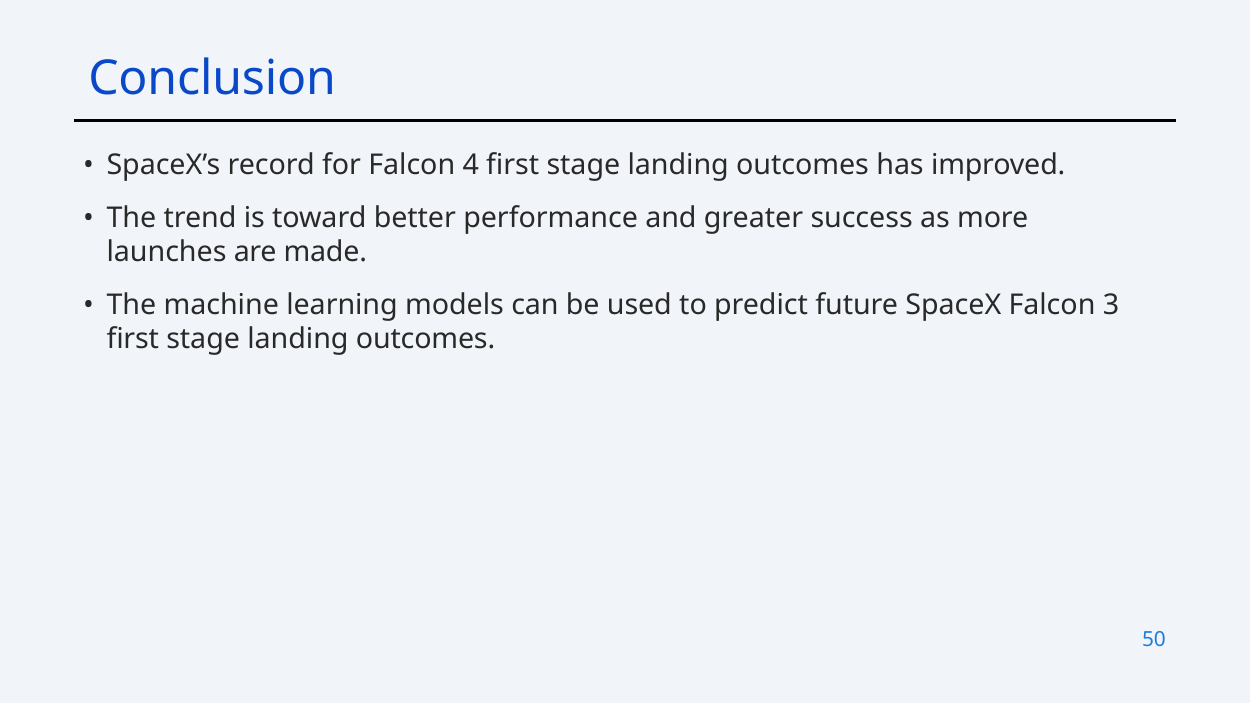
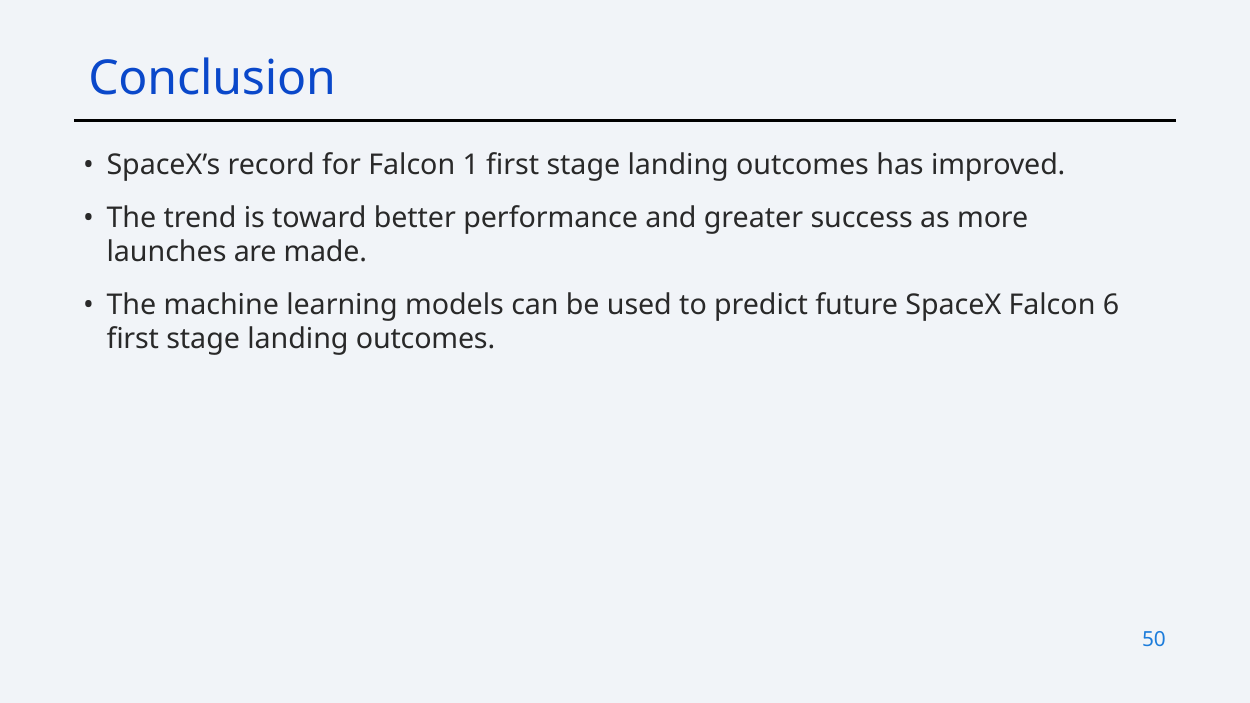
4: 4 -> 1
3: 3 -> 6
